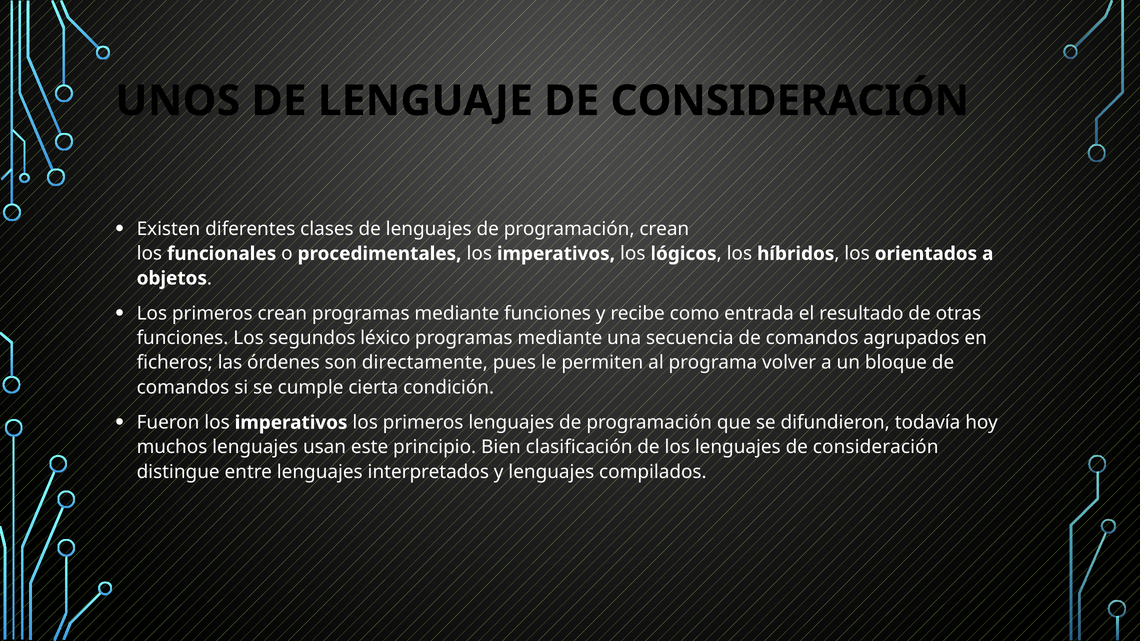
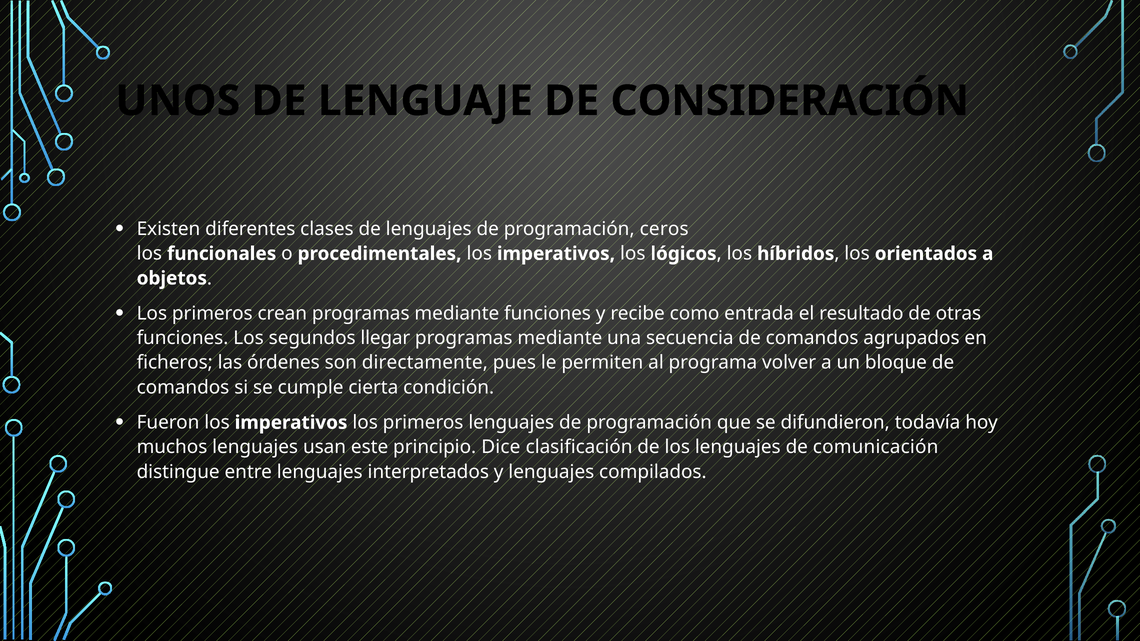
programación crean: crean -> ceros
léxico: léxico -> llegar
Bien: Bien -> Dice
lenguajes de consideración: consideración -> comunicación
